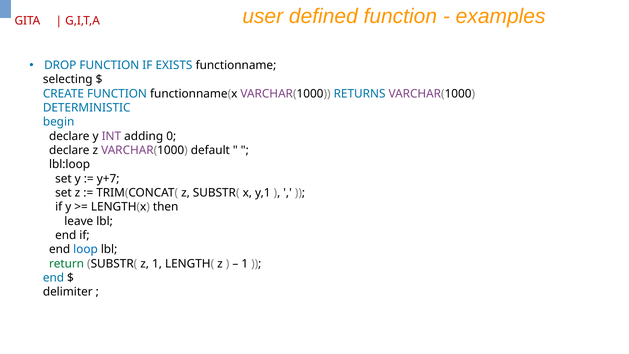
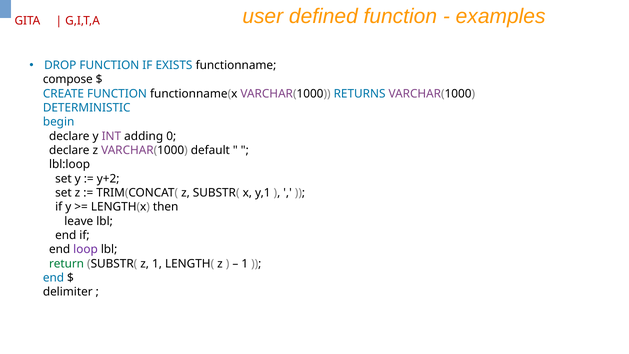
selecting: selecting -> compose
y+7: y+7 -> y+2
loop colour: blue -> purple
